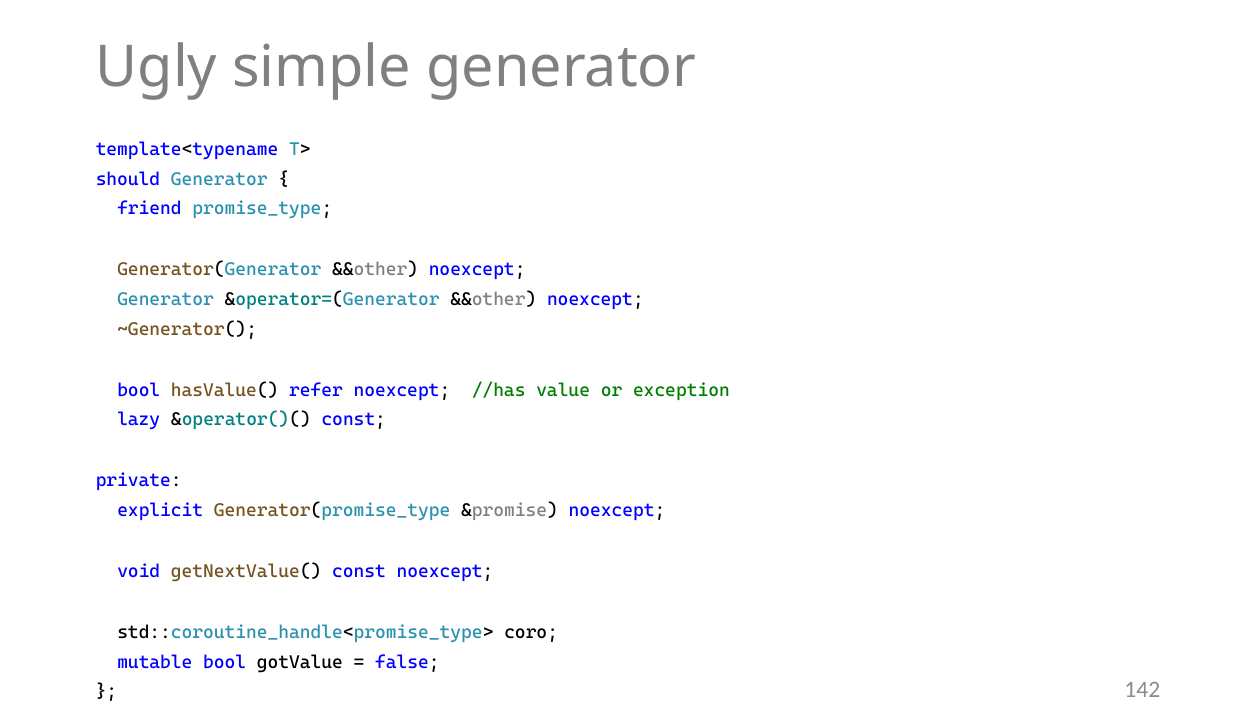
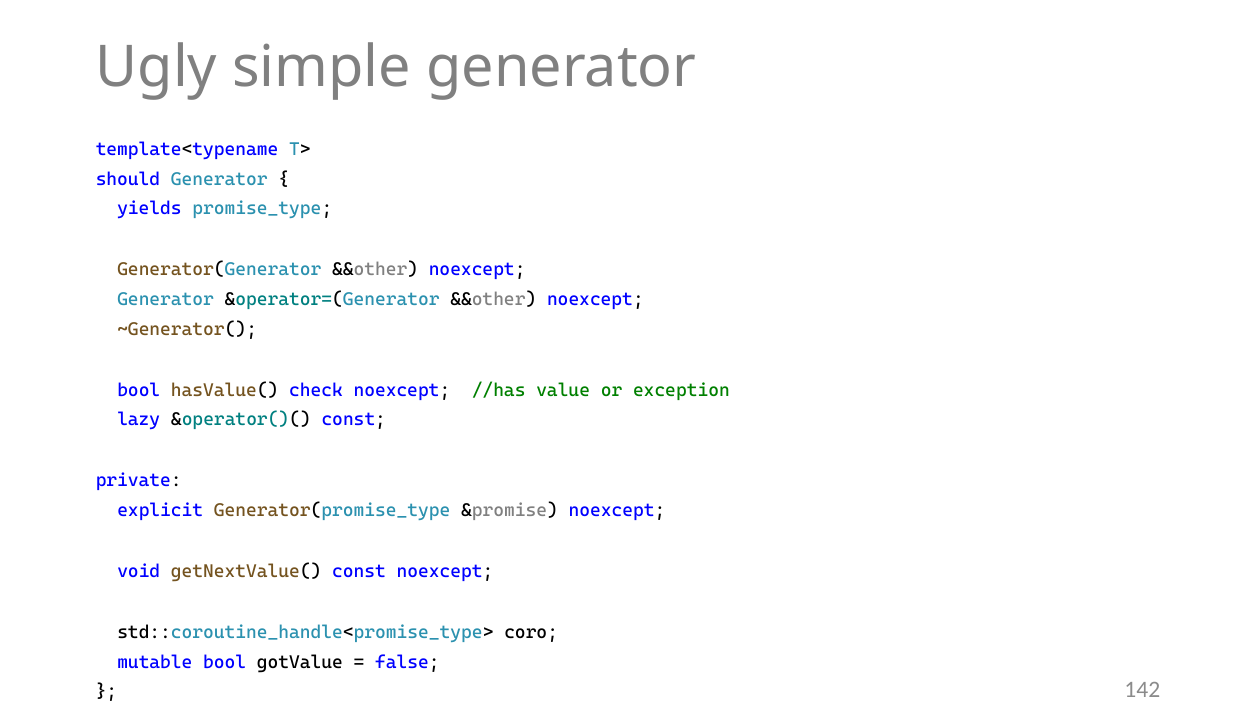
friend: friend -> yields
refer: refer -> check
